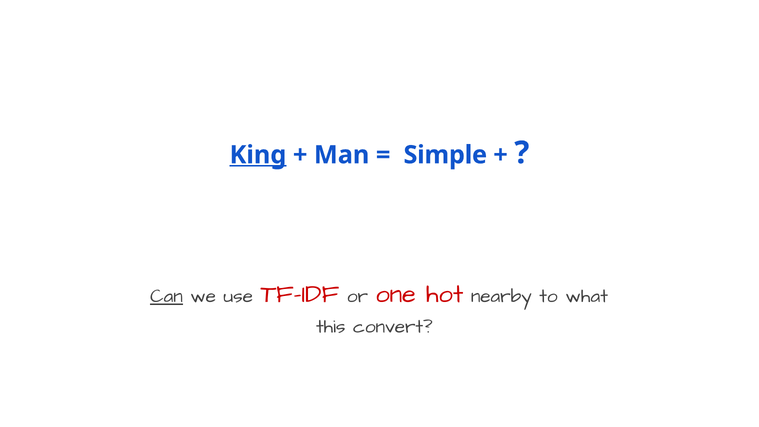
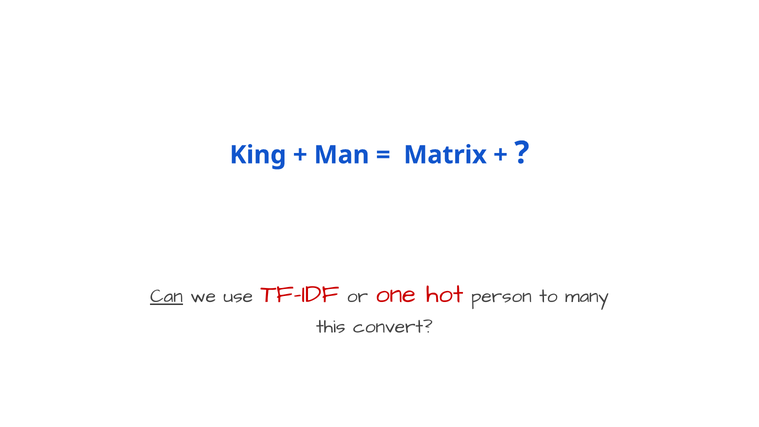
King underline: present -> none
Simple: Simple -> Matrix
nearby: nearby -> person
what: what -> many
